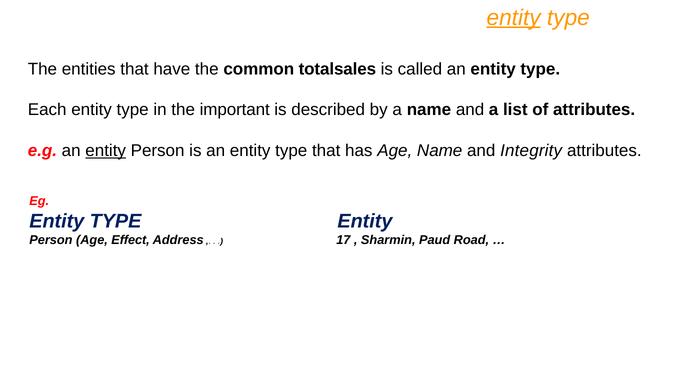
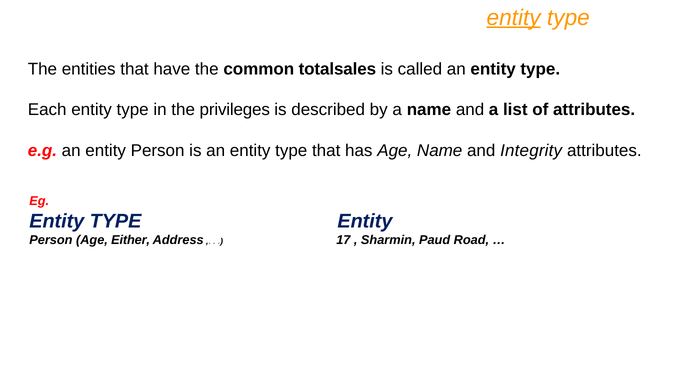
important: important -> privileges
entity at (106, 151) underline: present -> none
Effect: Effect -> Either
